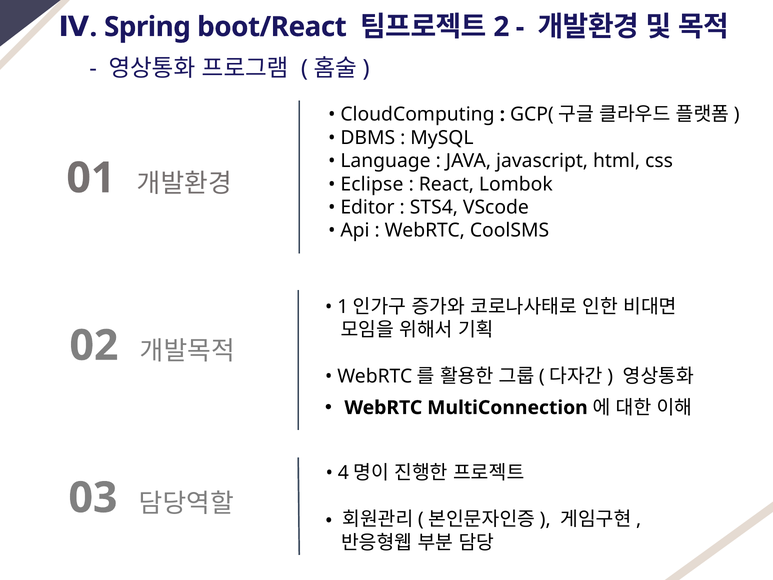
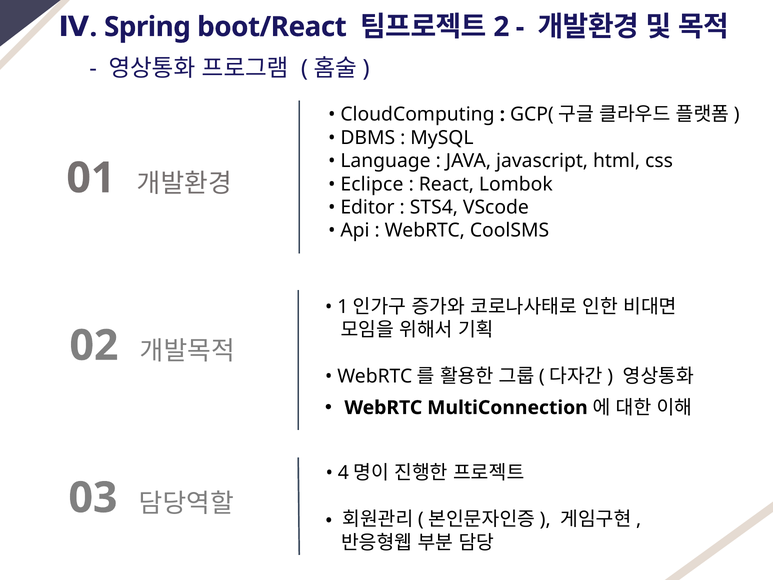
Eclipse: Eclipse -> Eclipce
